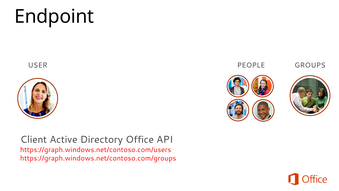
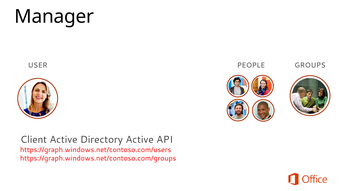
Endpoint: Endpoint -> Manager
Directory Office: Office -> Active
